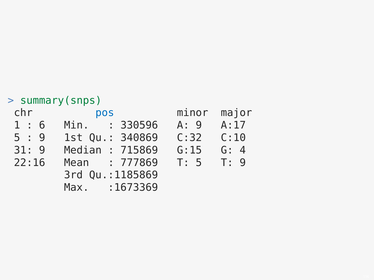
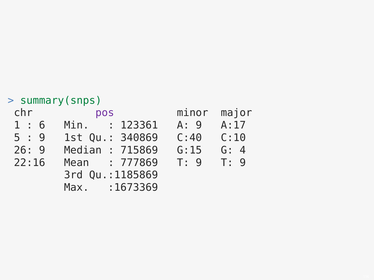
pos colour: blue -> purple
330596: 330596 -> 123361
C:32: C:32 -> C:40
31: 31 -> 26
777869 T 5: 5 -> 9
